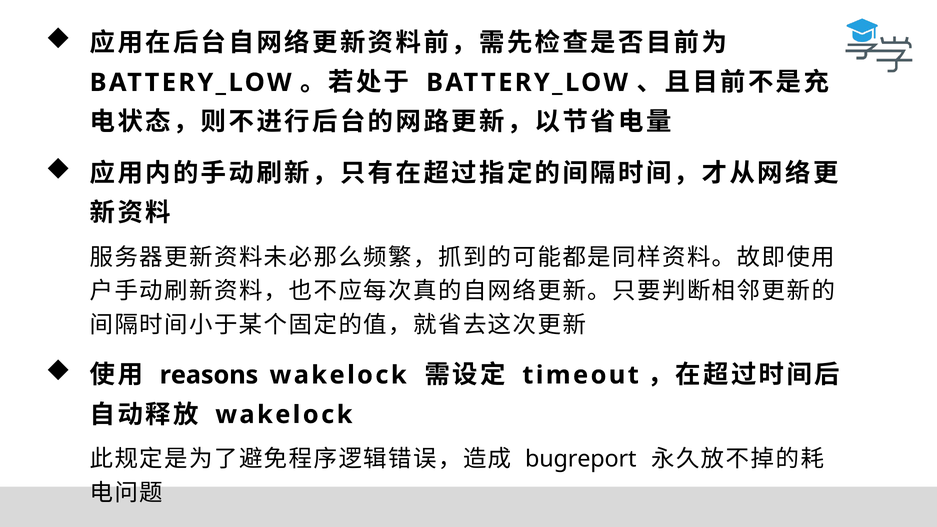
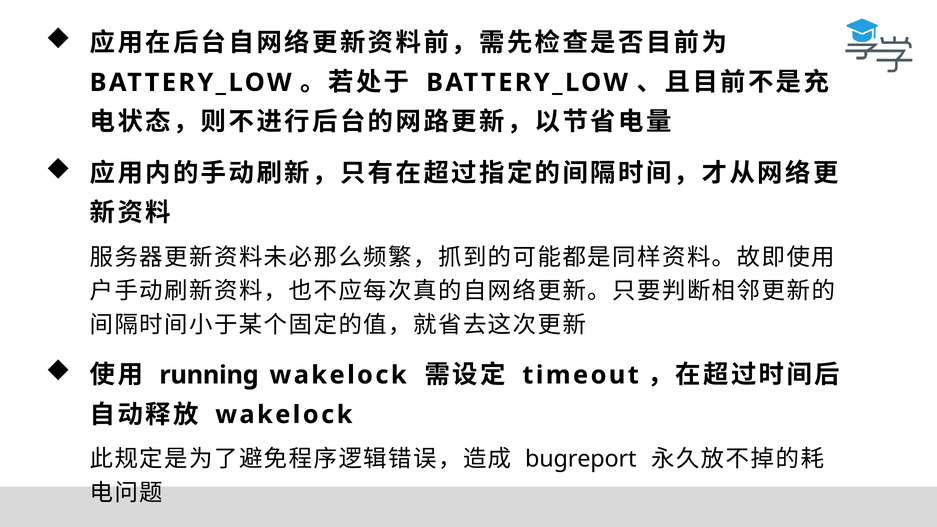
reasons: reasons -> running
